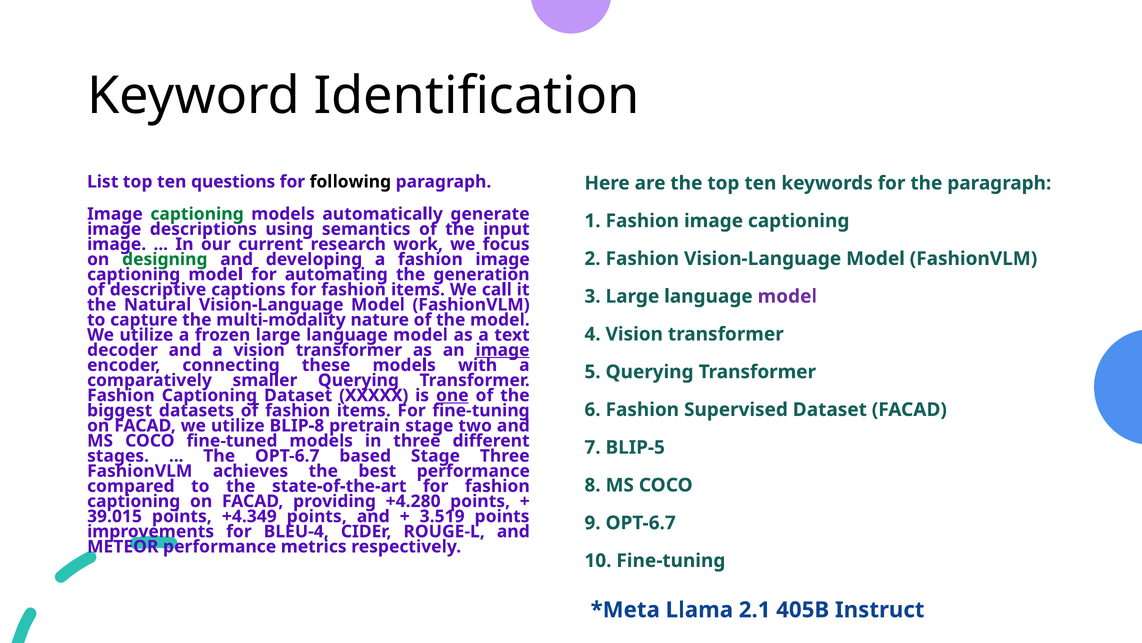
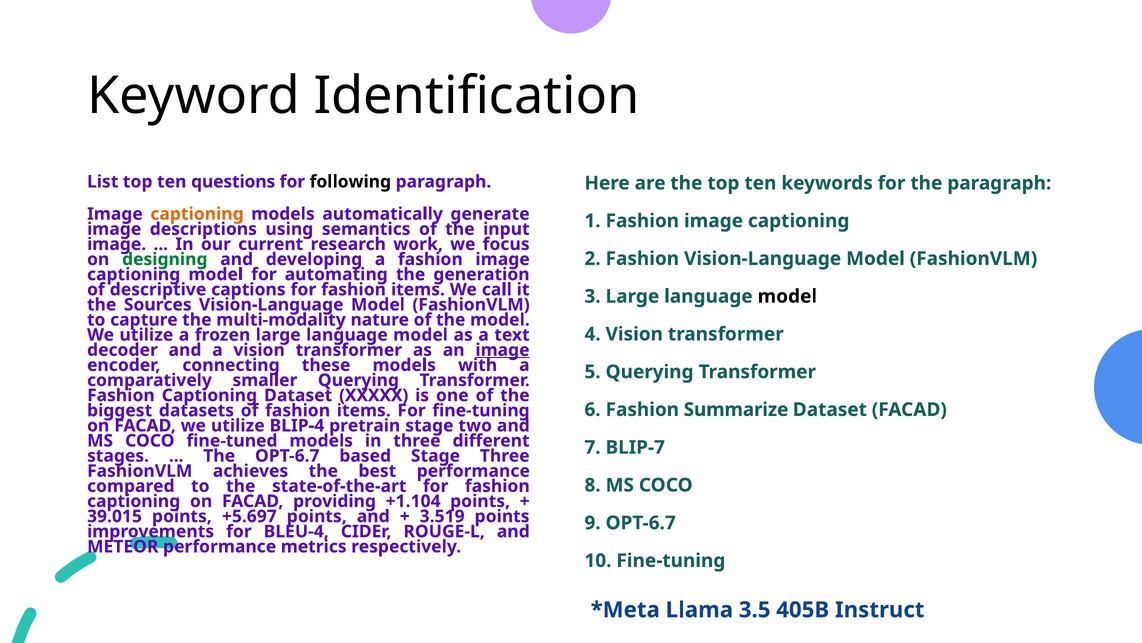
captioning at (197, 214) colour: green -> orange
model at (787, 296) colour: purple -> black
Natural: Natural -> Sources
one underline: present -> none
Supervised: Supervised -> Summarize
BLIP-8: BLIP-8 -> BLIP-4
BLIP-5: BLIP-5 -> BLIP-7
+4.280: +4.280 -> +1.104
+4.349: +4.349 -> +5.697
2.1: 2.1 -> 3.5
